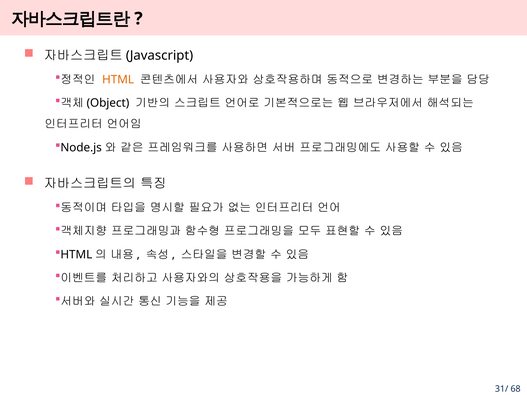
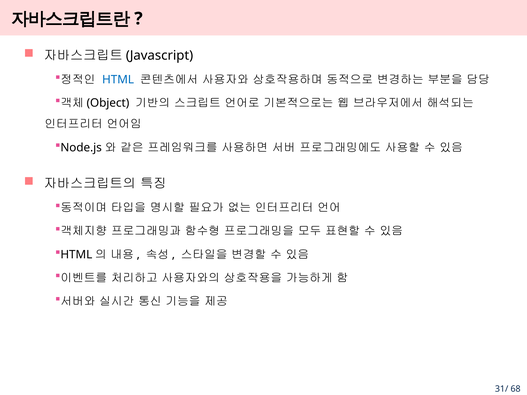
HTML colour: orange -> blue
